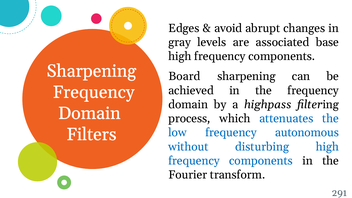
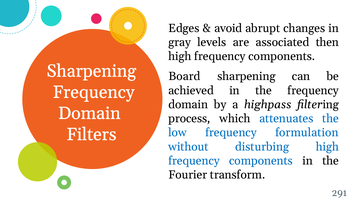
base: base -> then
autonomous: autonomous -> formulation
